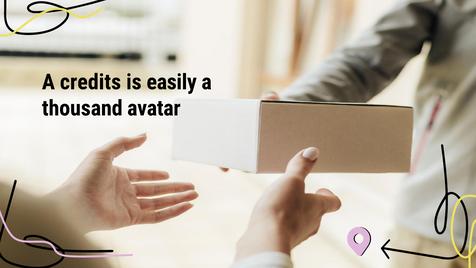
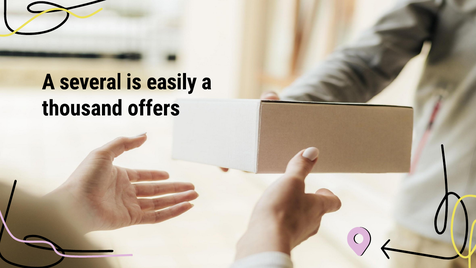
credits: credits -> several
avatar: avatar -> offers
